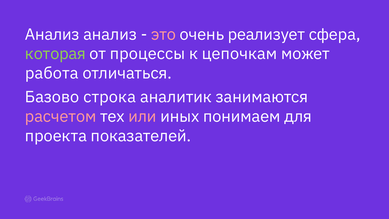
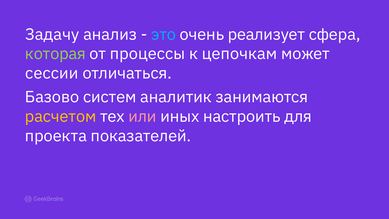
Анализ at (52, 34): Анализ -> Задачу
это colour: pink -> light blue
работа: работа -> сессии
строка: строка -> систем
расчетом colour: pink -> yellow
понимаем: понимаем -> настроить
